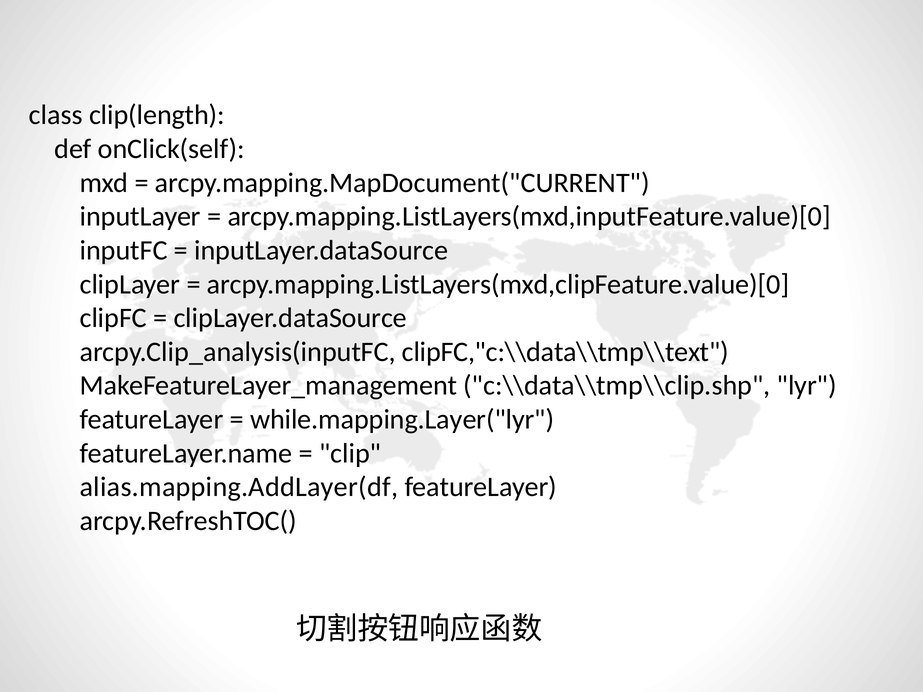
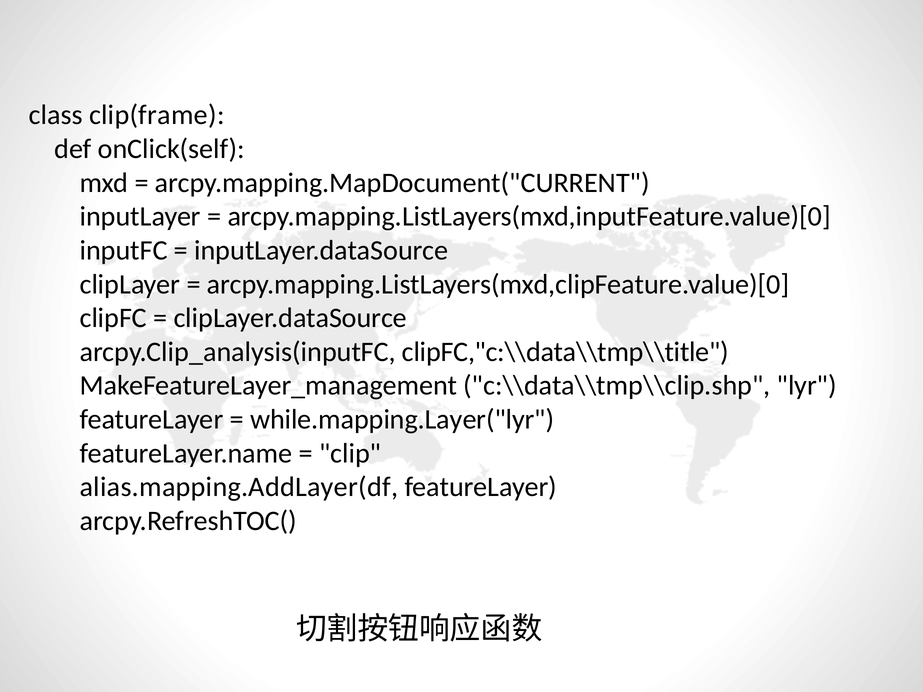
clip(length: clip(length -> clip(frame
clipFC,"c:\\data\\tmp\\text: clipFC,"c:\\data\\tmp\\text -> clipFC,"c:\\data\\tmp\\title
